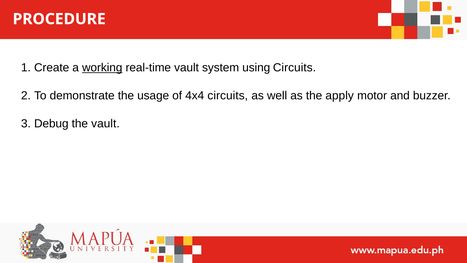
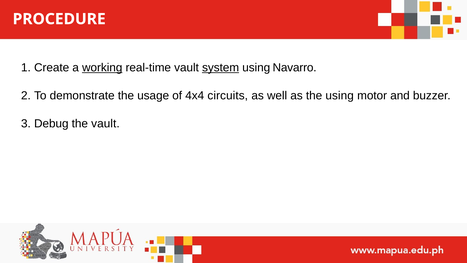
system underline: none -> present
using Circuits: Circuits -> Navarro
the apply: apply -> using
